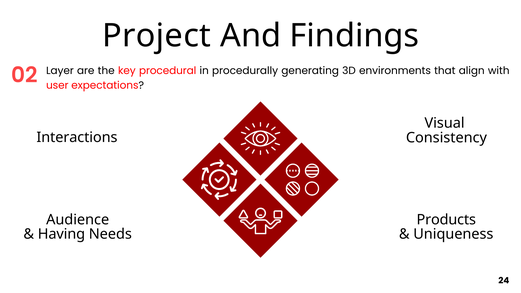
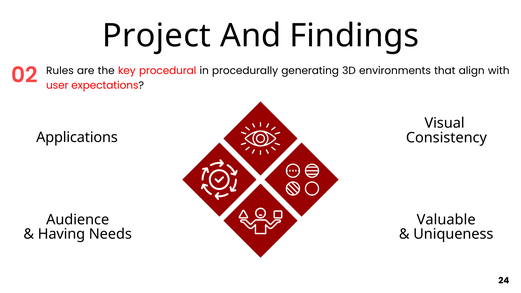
Layer: Layer -> Rules
Interactions: Interactions -> Applications
Products: Products -> Valuable
